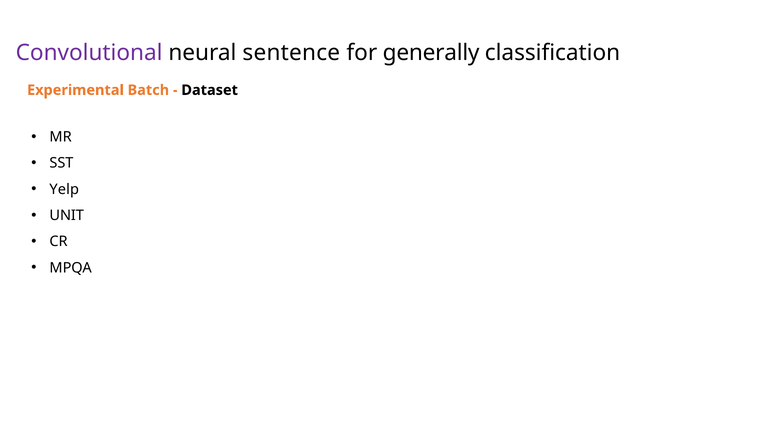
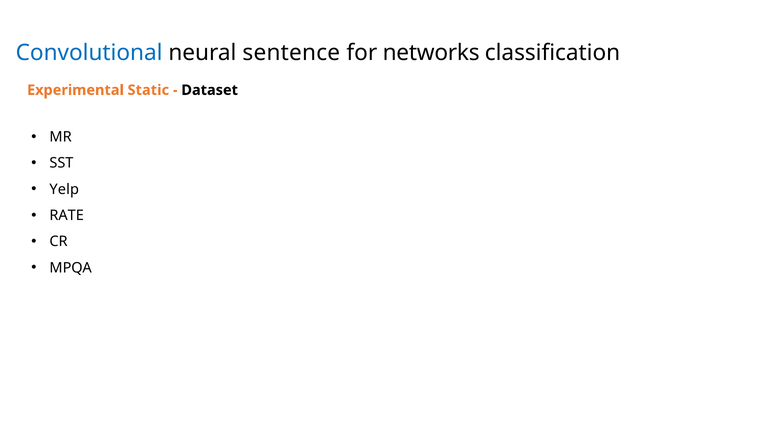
Convolutional colour: purple -> blue
generally: generally -> networks
Batch: Batch -> Static
UNIT: UNIT -> RATE
